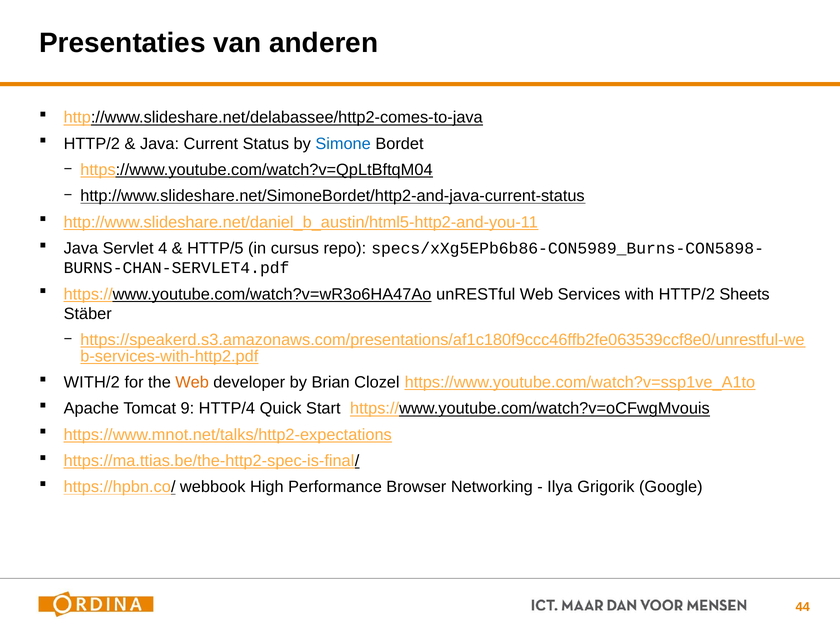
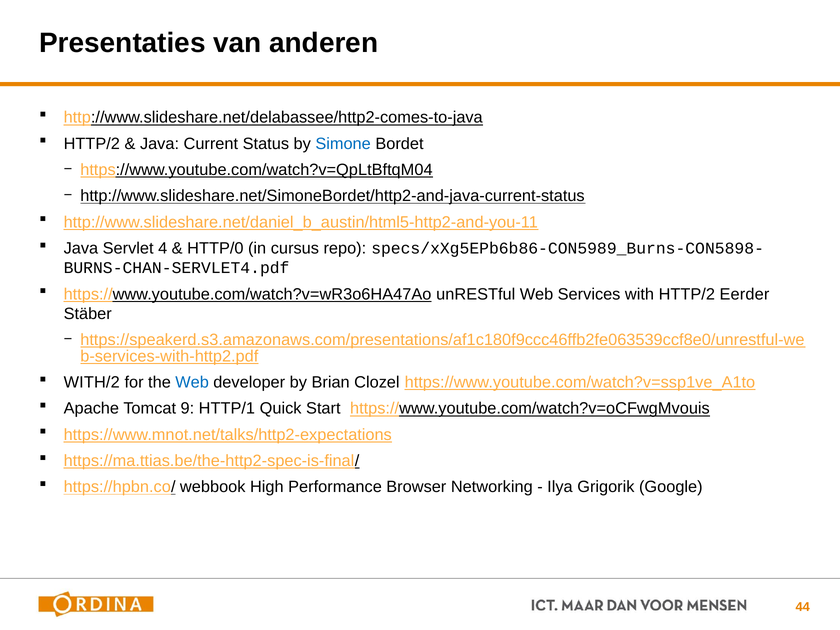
HTTP/5: HTTP/5 -> HTTP/0
Sheets: Sheets -> Eerder
Web at (192, 382) colour: orange -> blue
HTTP/4: HTTP/4 -> HTTP/1
